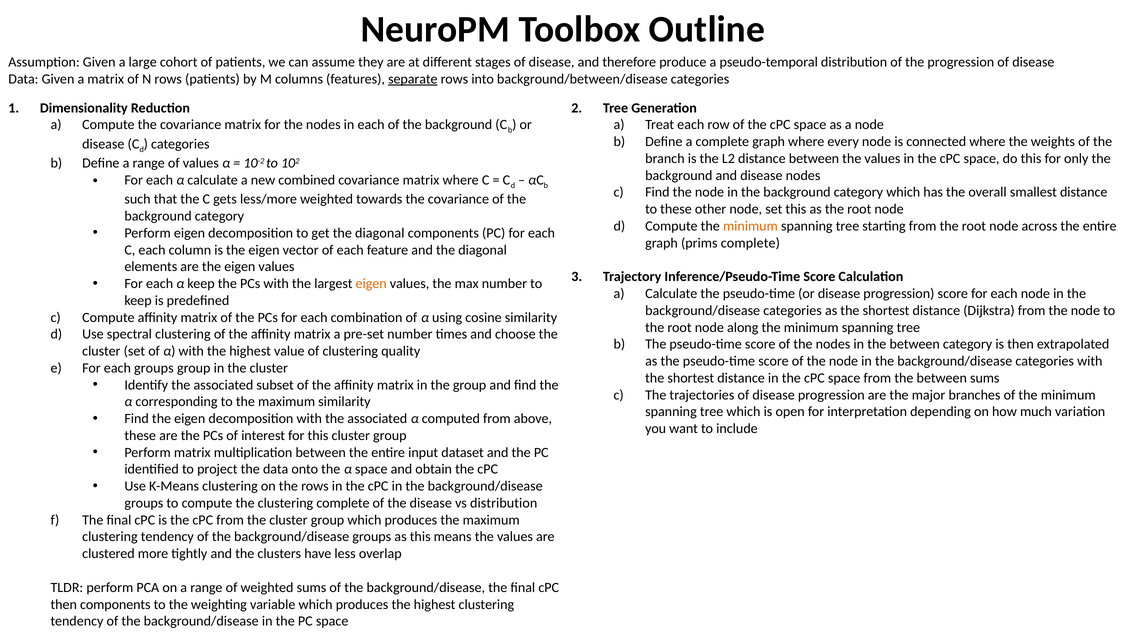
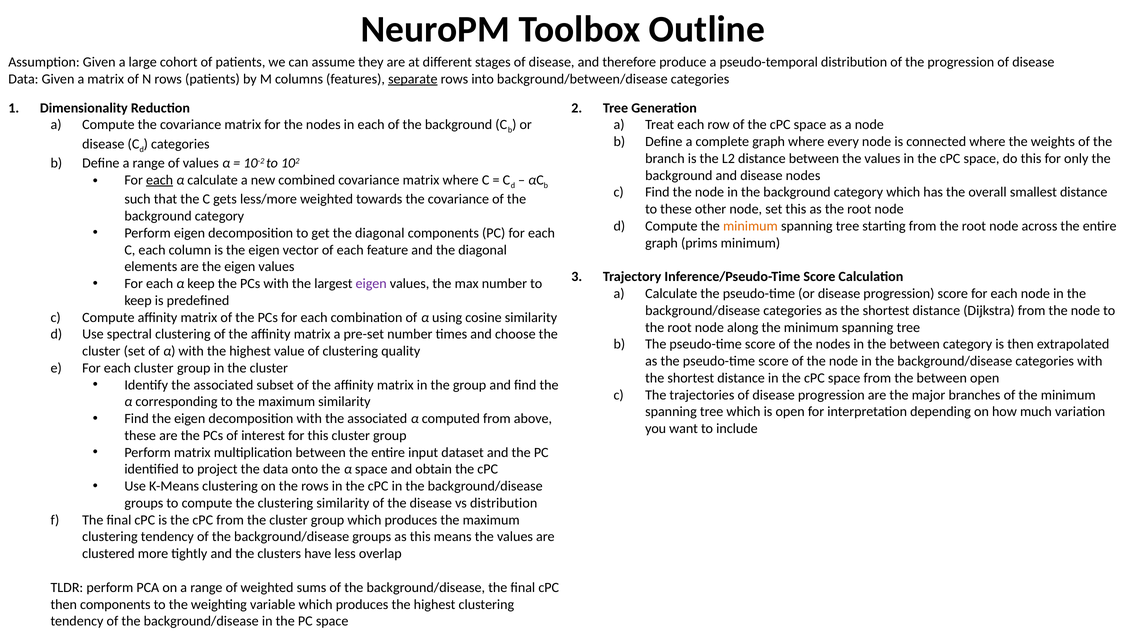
each at (160, 180) underline: none -> present
prims complete: complete -> minimum
eigen at (371, 284) colour: orange -> purple
each groups: groups -> cluster
between sums: sums -> open
clustering complete: complete -> similarity
